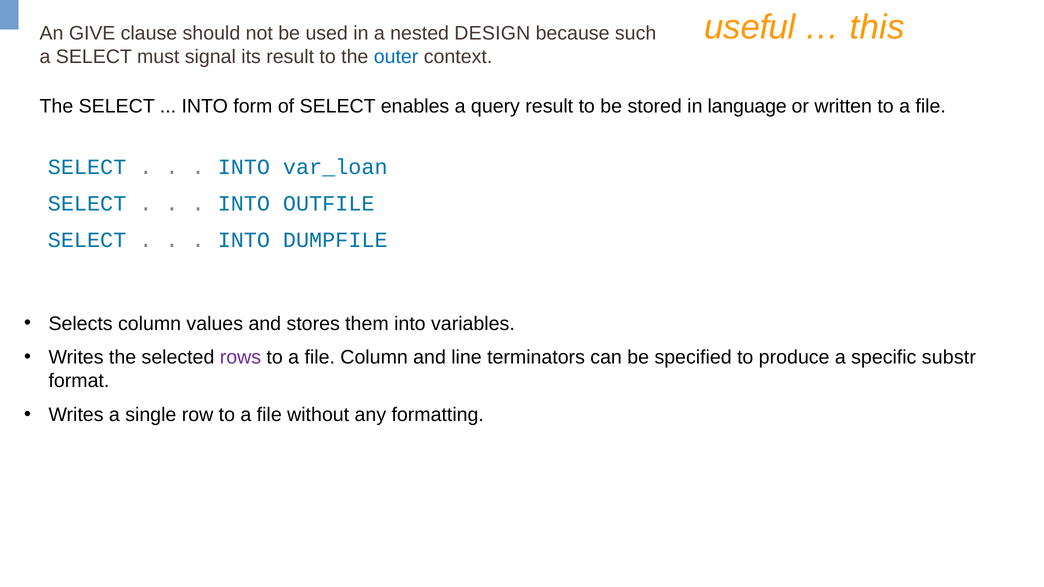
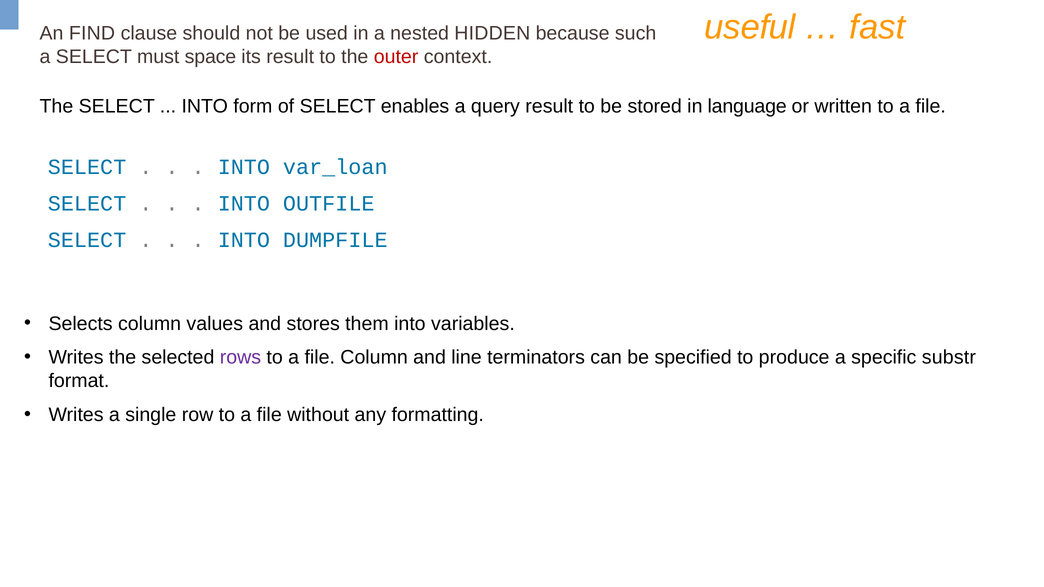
this: this -> fast
GIVE: GIVE -> FIND
DESIGN: DESIGN -> HIDDEN
signal: signal -> space
outer colour: blue -> red
